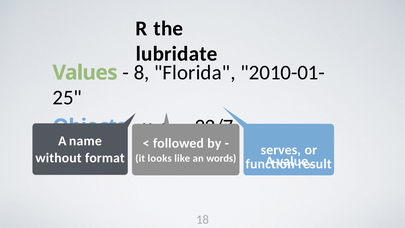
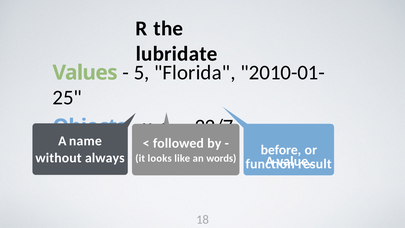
8: 8 -> 5
serves: serves -> before
format: format -> always
